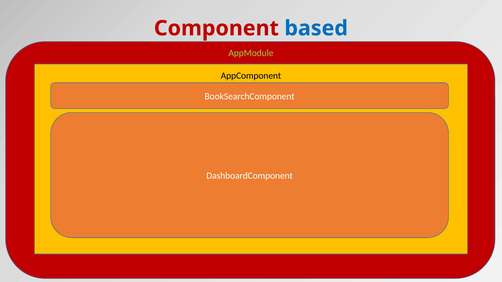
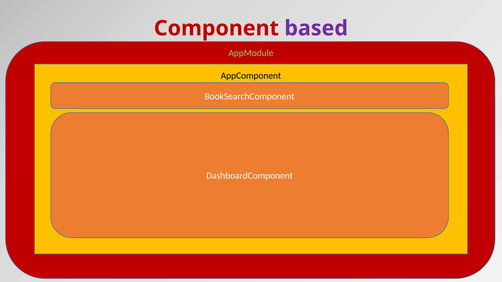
based colour: blue -> purple
